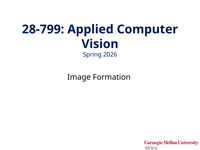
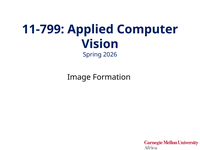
28-799: 28-799 -> 11-799
